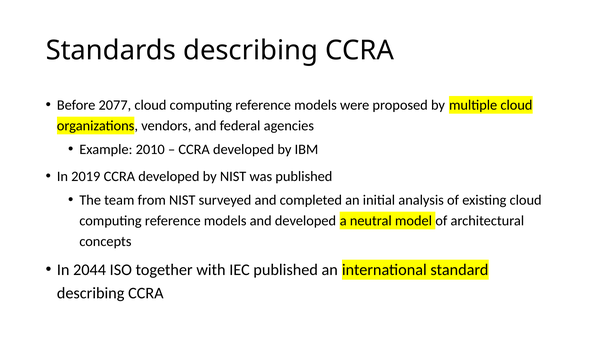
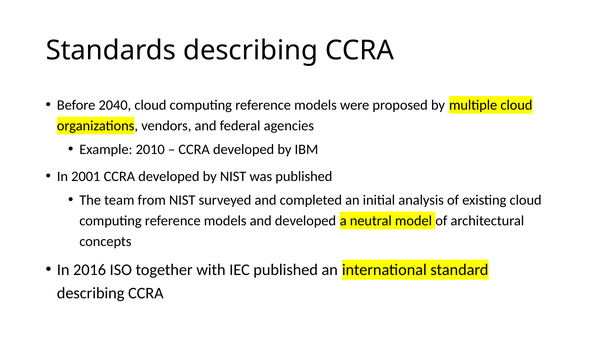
2077: 2077 -> 2040
2019: 2019 -> 2001
2044: 2044 -> 2016
